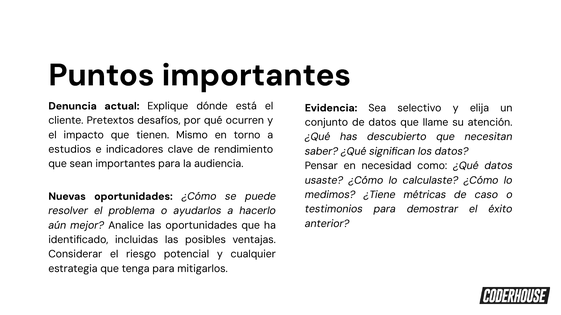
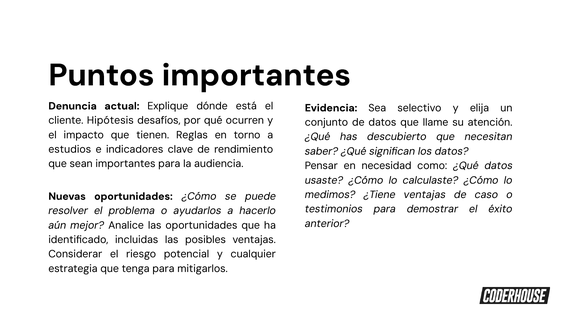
Pretextos: Pretextos -> Hipótesis
Mismo: Mismo -> Reglas
¿Tiene métricas: métricas -> ventajas
